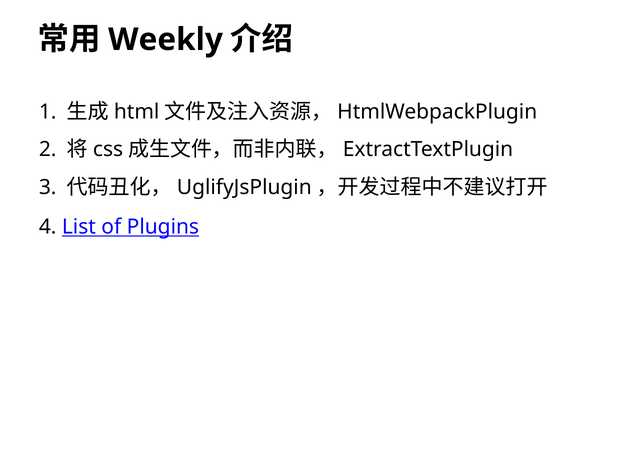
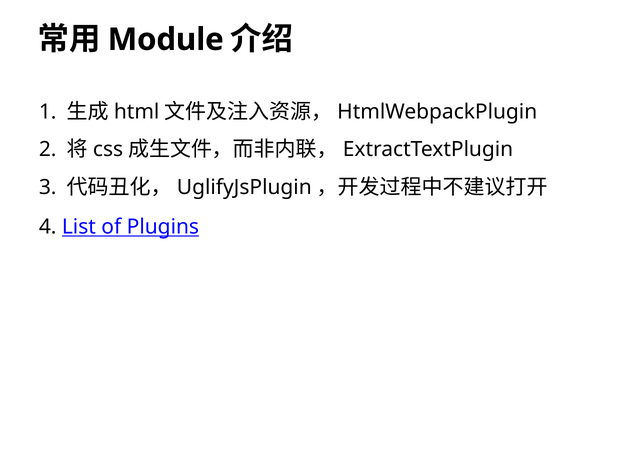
Weekly: Weekly -> Module
